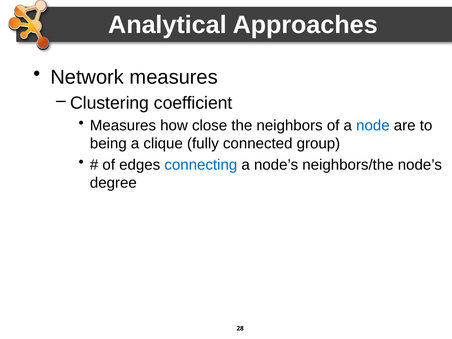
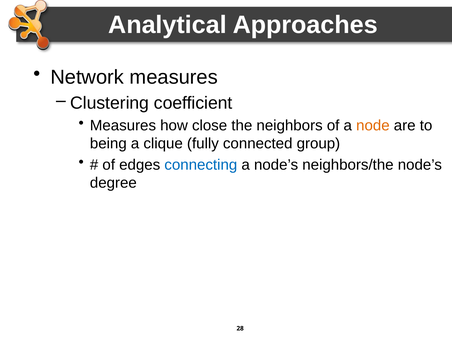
node colour: blue -> orange
